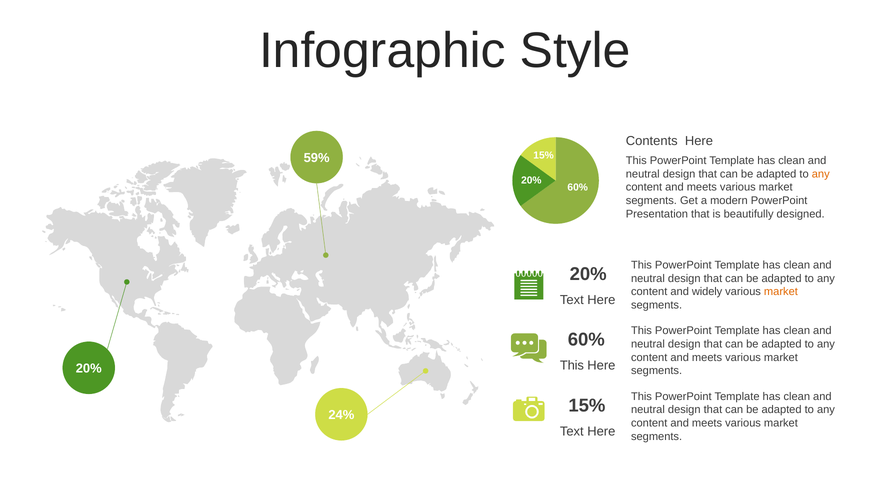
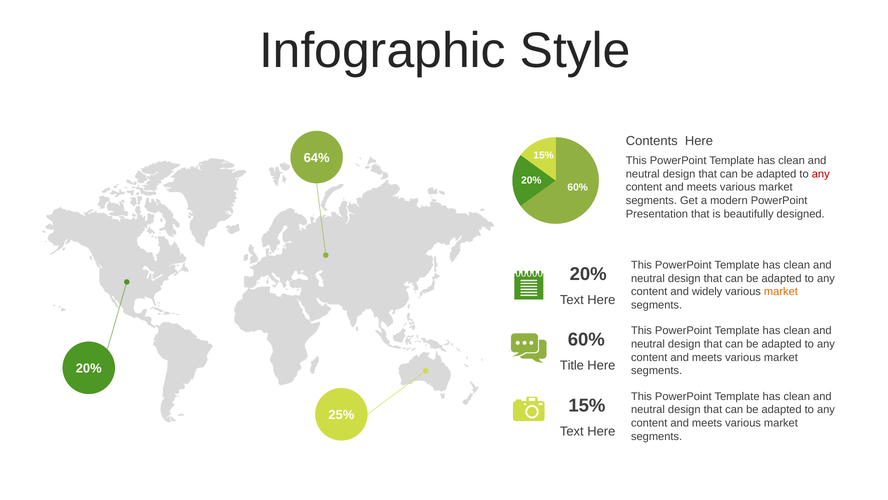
59%: 59% -> 64%
any at (821, 174) colour: orange -> red
This at (572, 365): This -> Title
24%: 24% -> 25%
